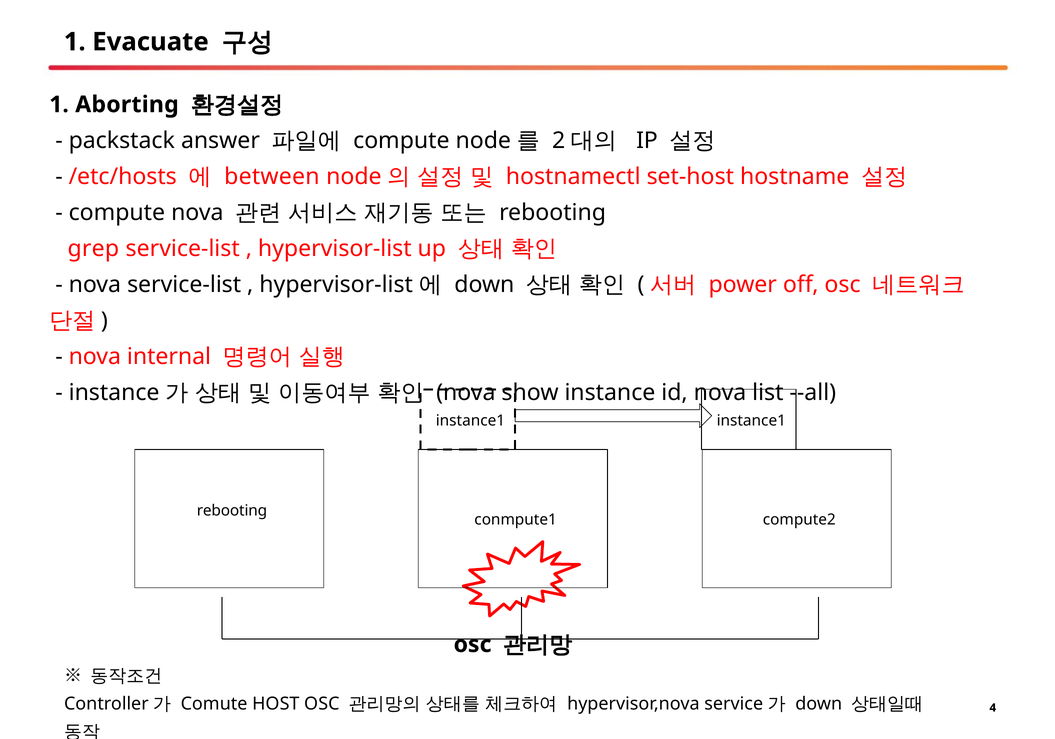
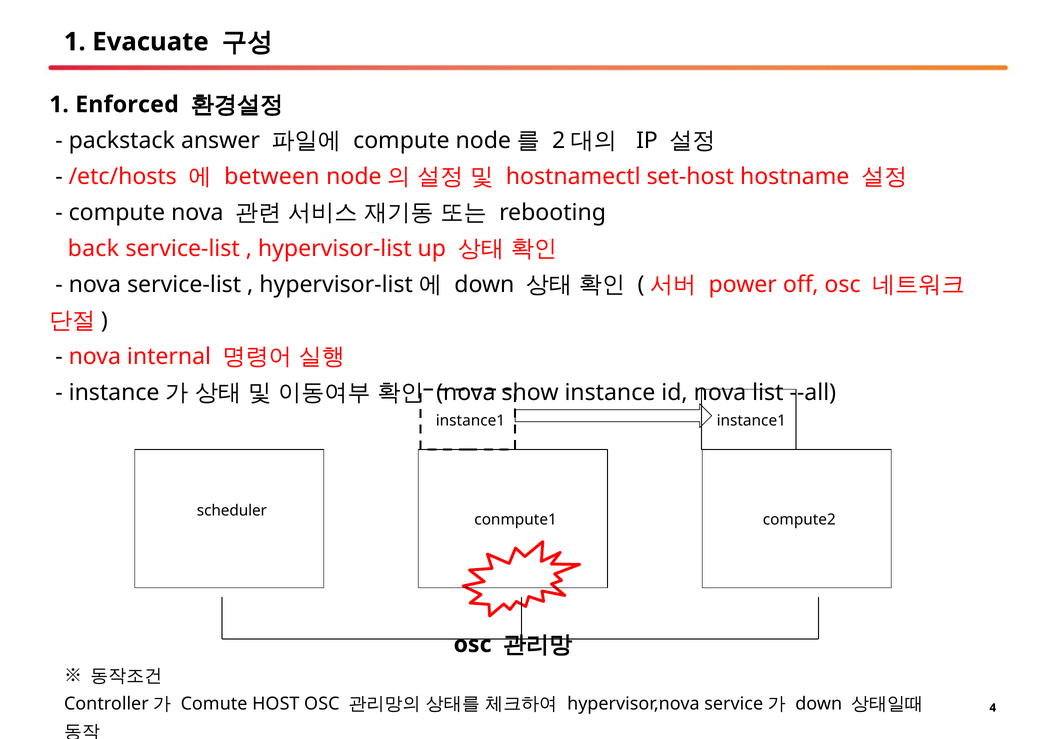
Aborting: Aborting -> Enforced
grep: grep -> back
rebooting at (232, 510): rebooting -> scheduler
